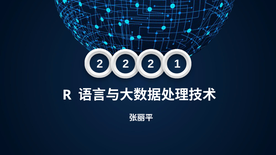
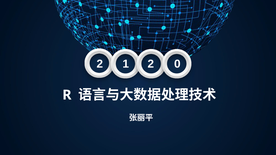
2 at (126, 64): 2 -> 1
1: 1 -> 0
